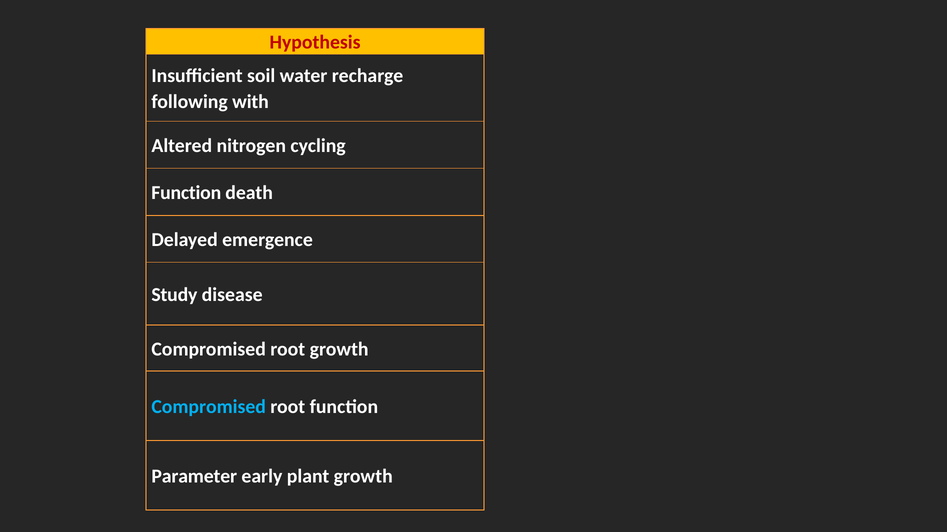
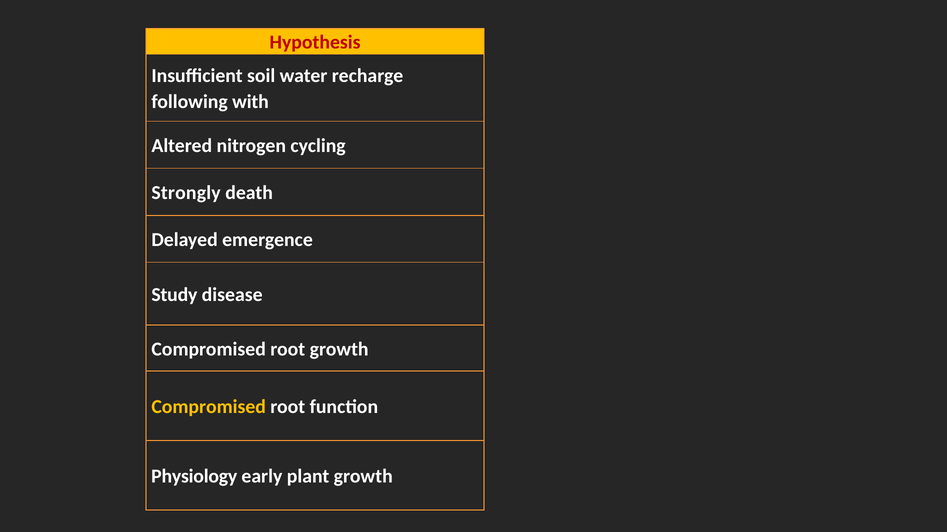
Function at (186, 193): Function -> Strongly
Compromised at (209, 407) colour: light blue -> yellow
Parameter: Parameter -> Physiology
